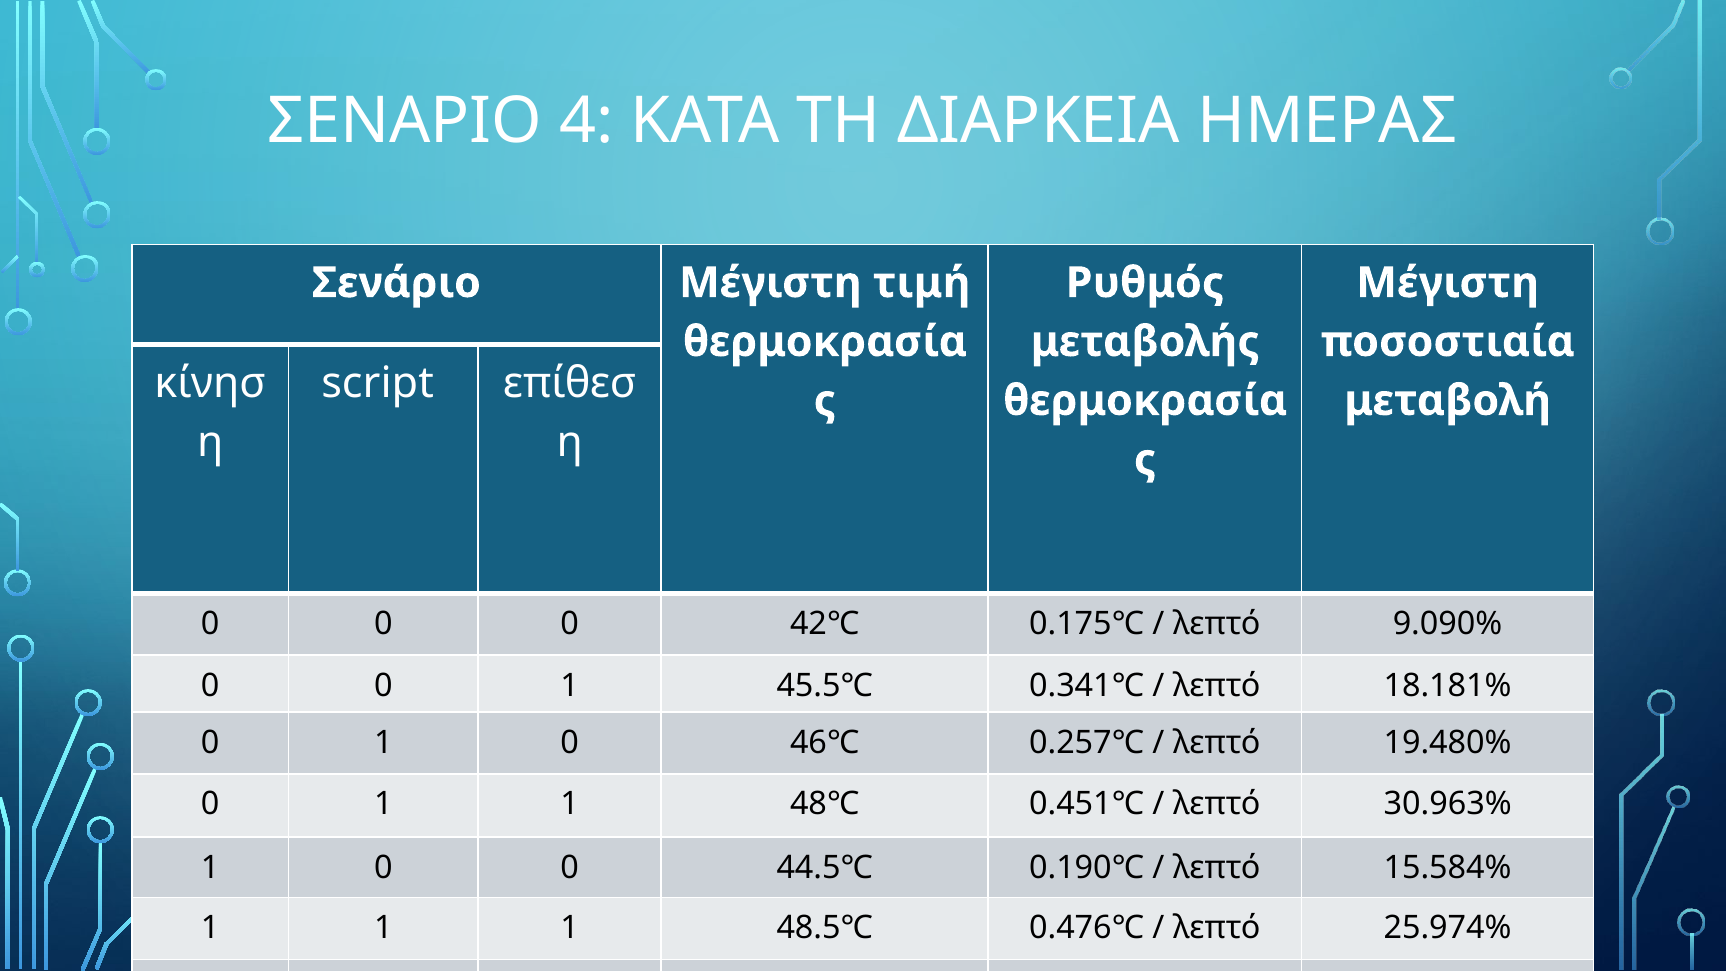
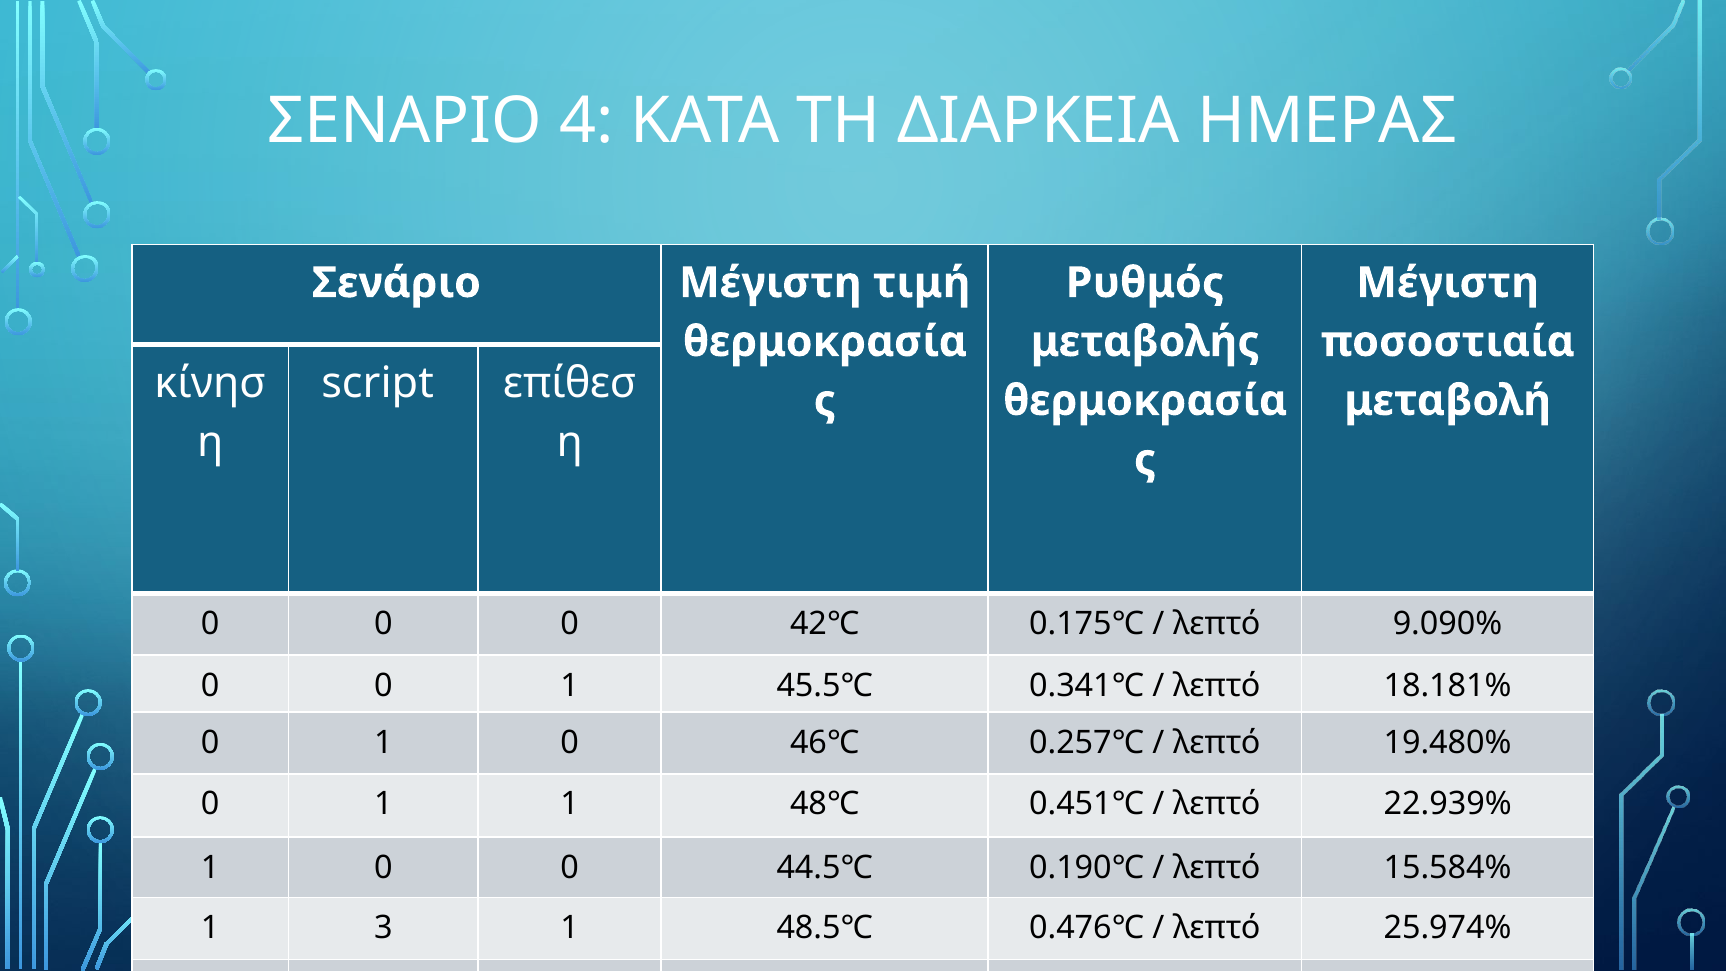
30.963%: 30.963% -> 22.939%
1 at (383, 928): 1 -> 3
